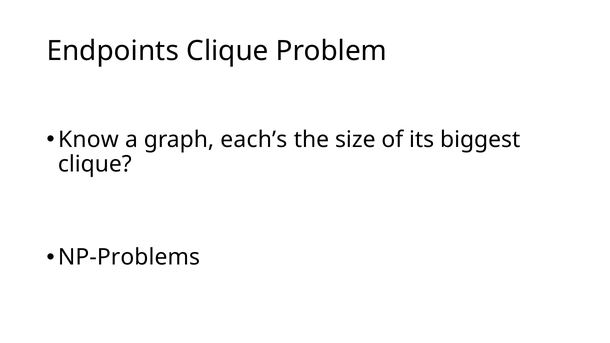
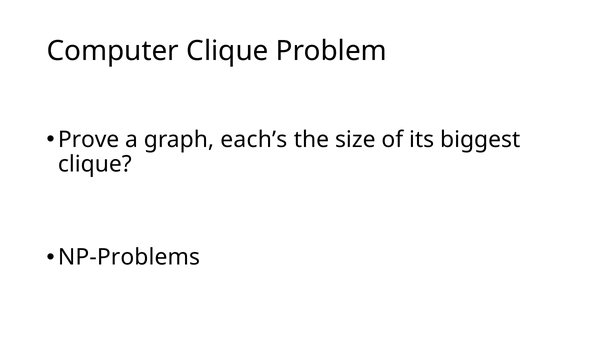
Endpoints: Endpoints -> Computer
Know: Know -> Prove
